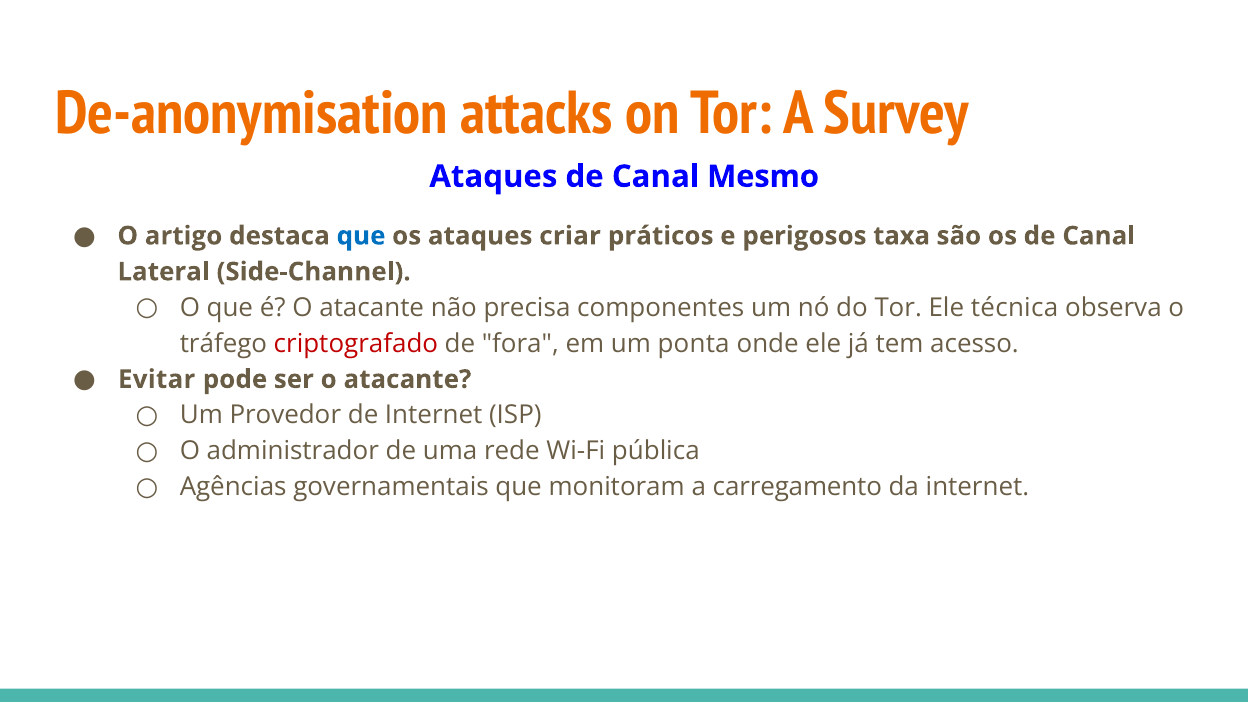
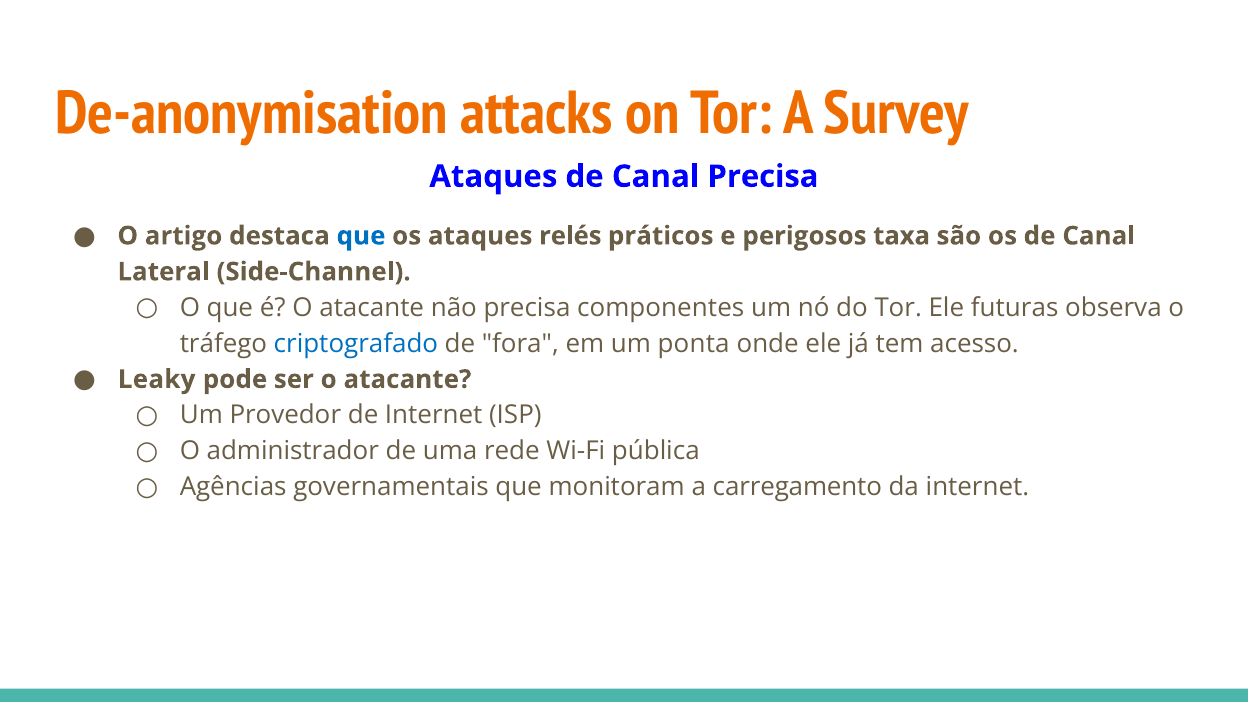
Canal Mesmo: Mesmo -> Precisa
criar: criar -> relés
técnica: técnica -> futuras
criptografado colour: red -> blue
Evitar: Evitar -> Leaky
